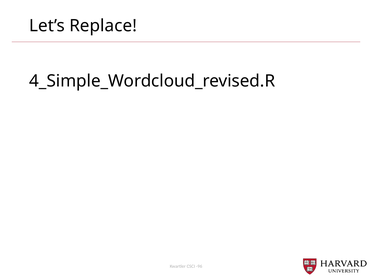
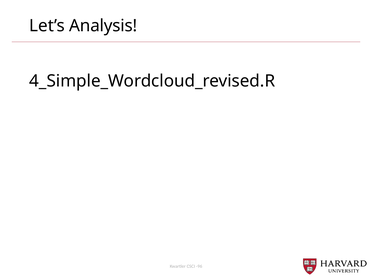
Replace: Replace -> Analysis
